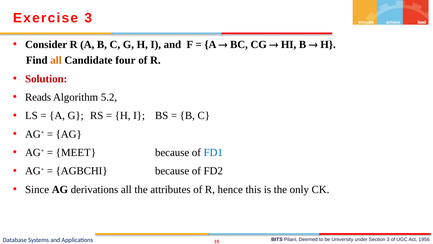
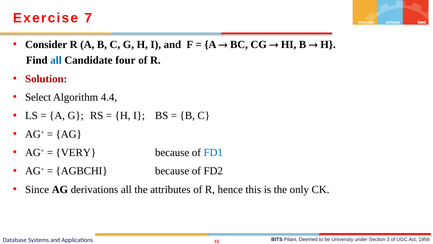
Exercise 3: 3 -> 7
all at (56, 60) colour: orange -> blue
Reads: Reads -> Select
5.2: 5.2 -> 4.4
MEET: MEET -> VERY
